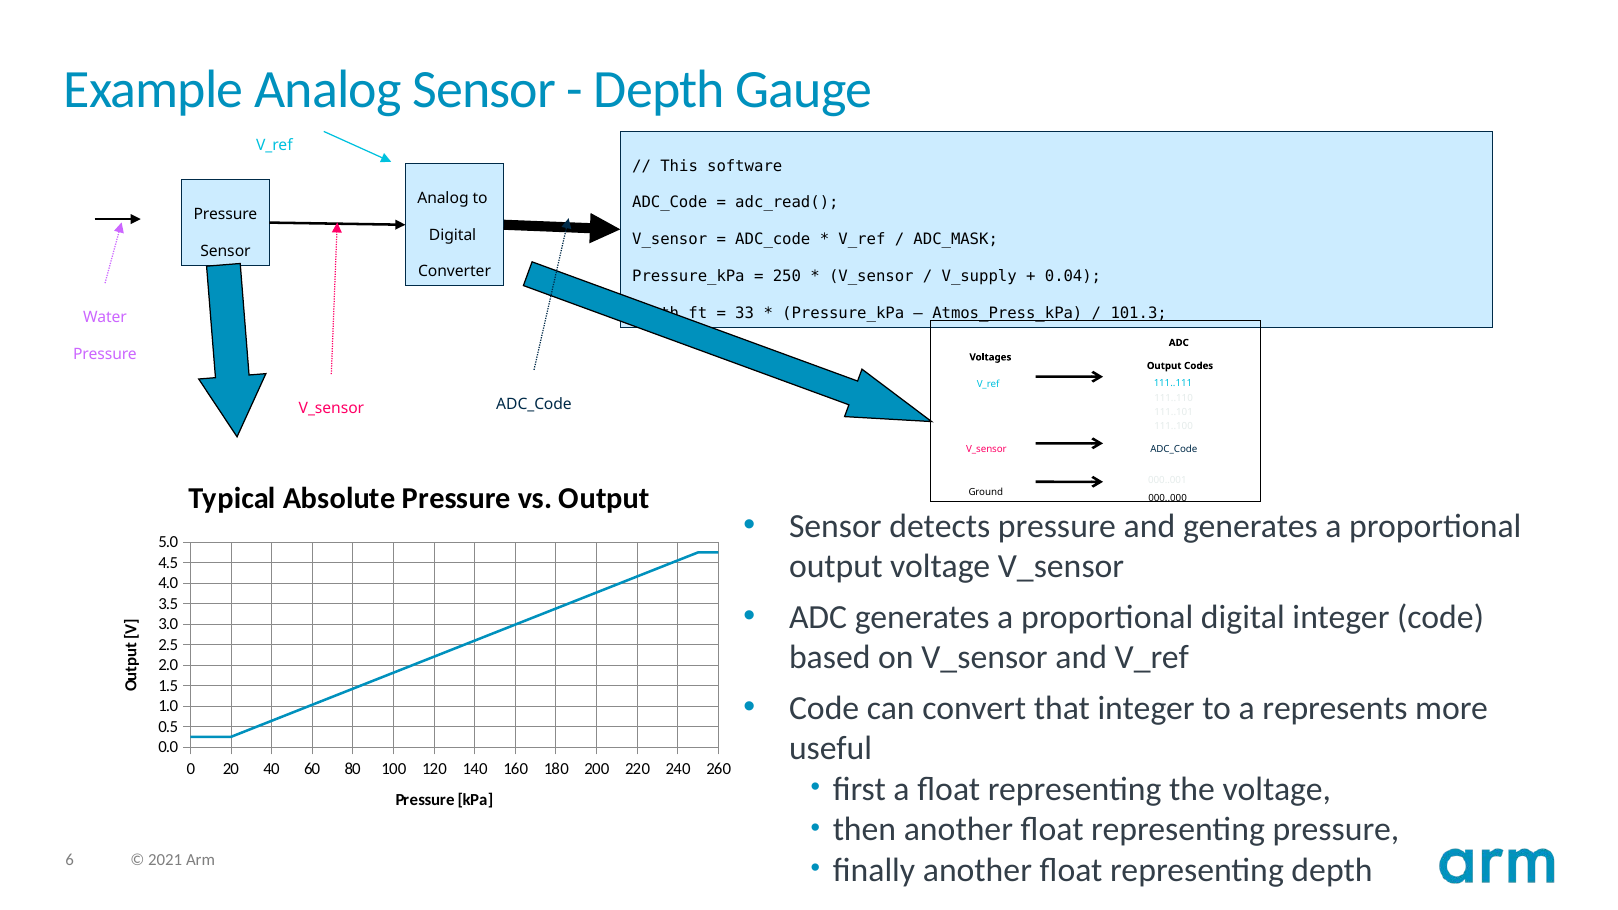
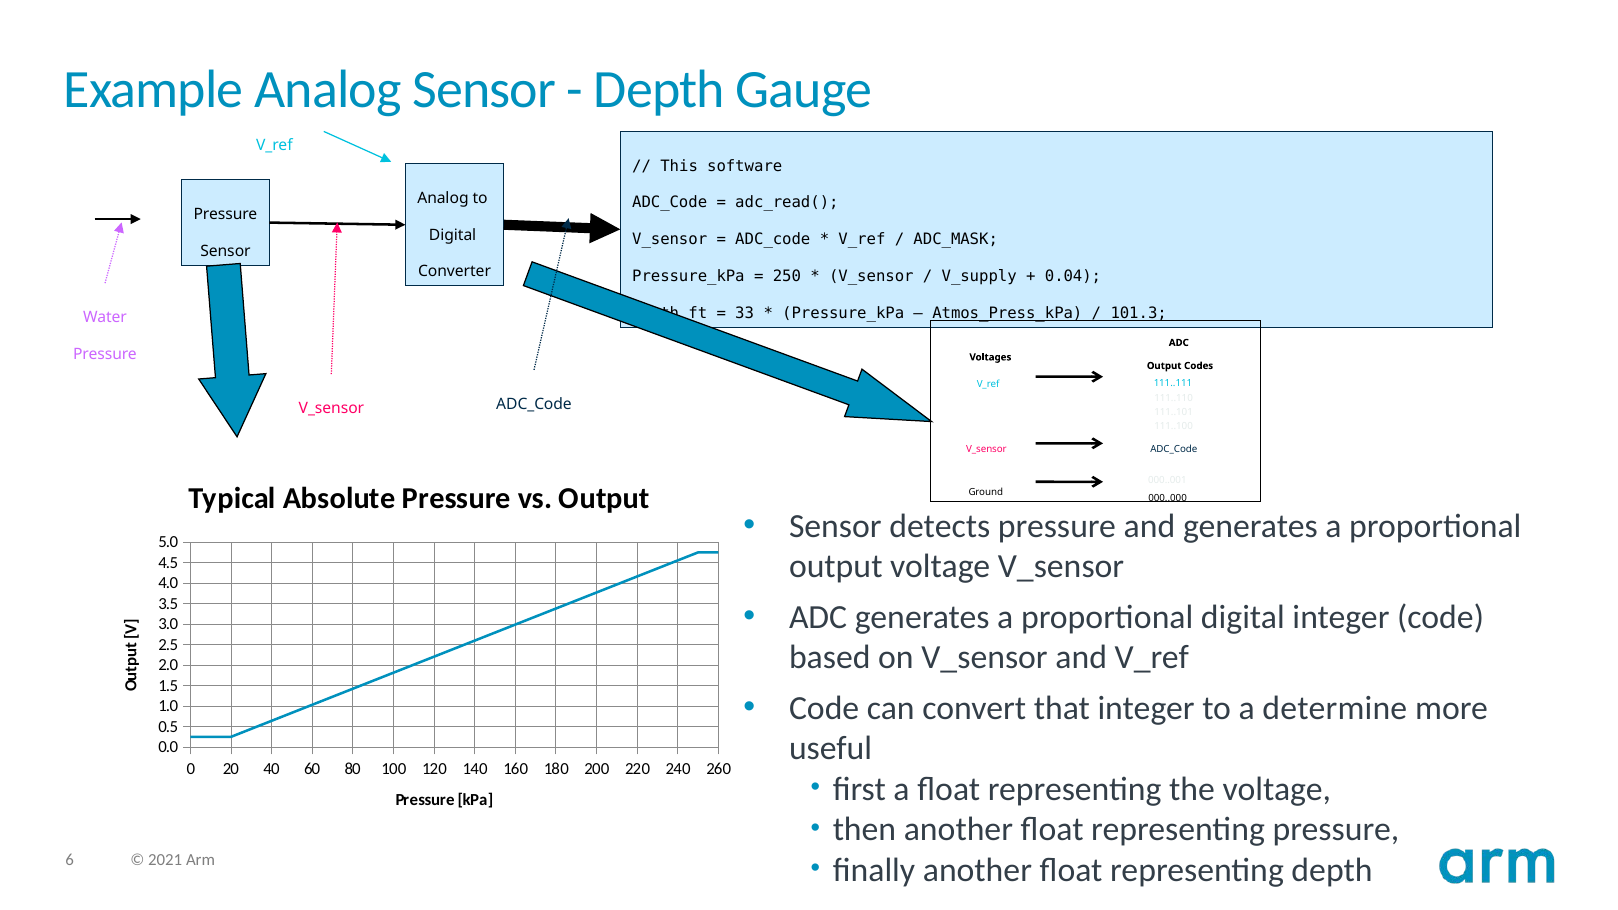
represents: represents -> determine
